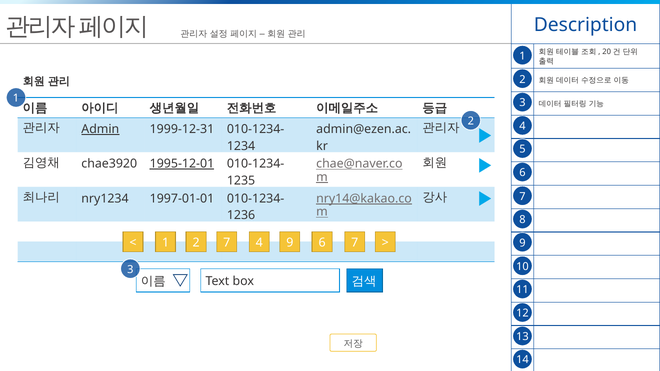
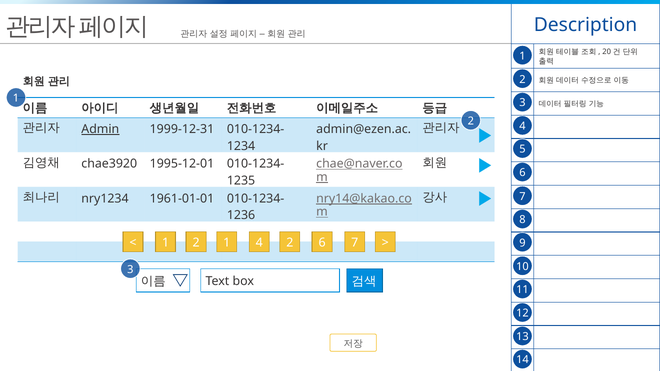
1995-12-01 underline: present -> none
1997-01-01: 1997-01-01 -> 1961-01-01
2 7: 7 -> 1
4 9: 9 -> 2
